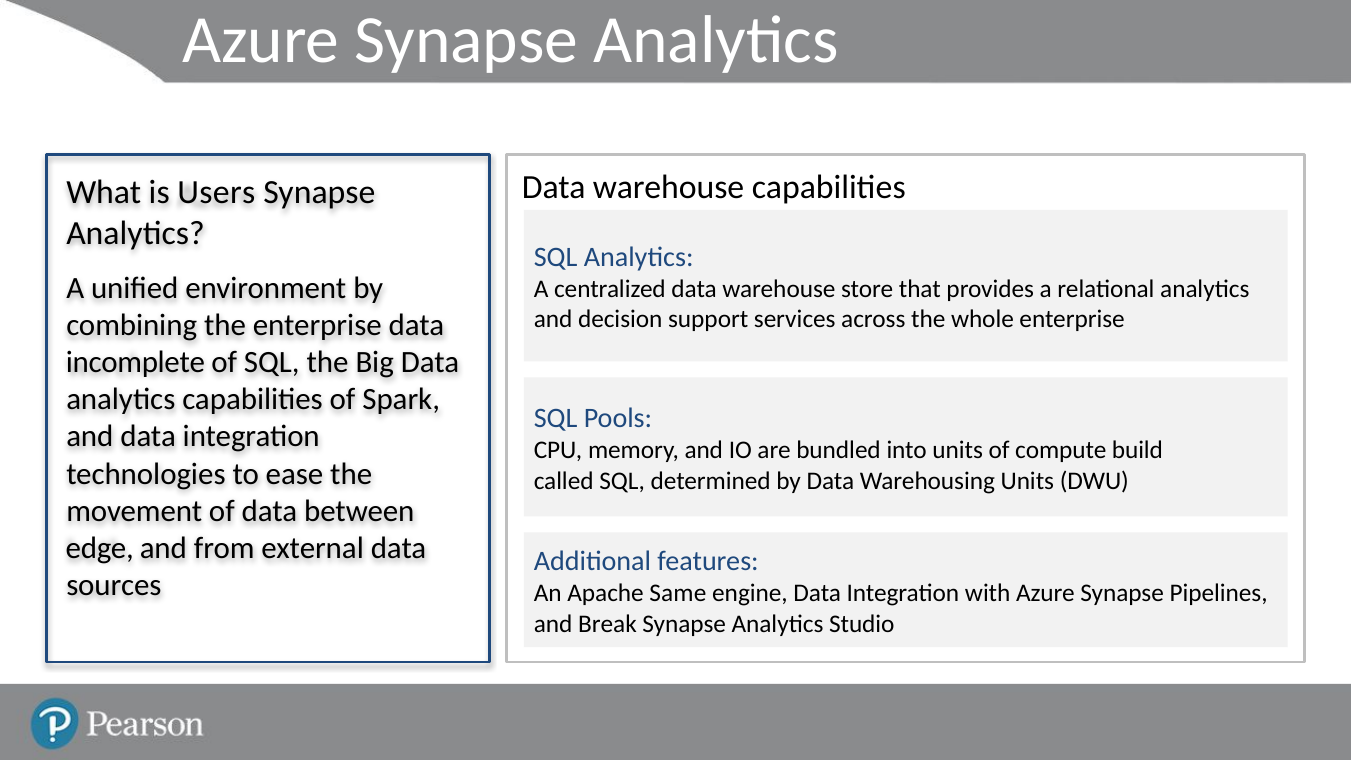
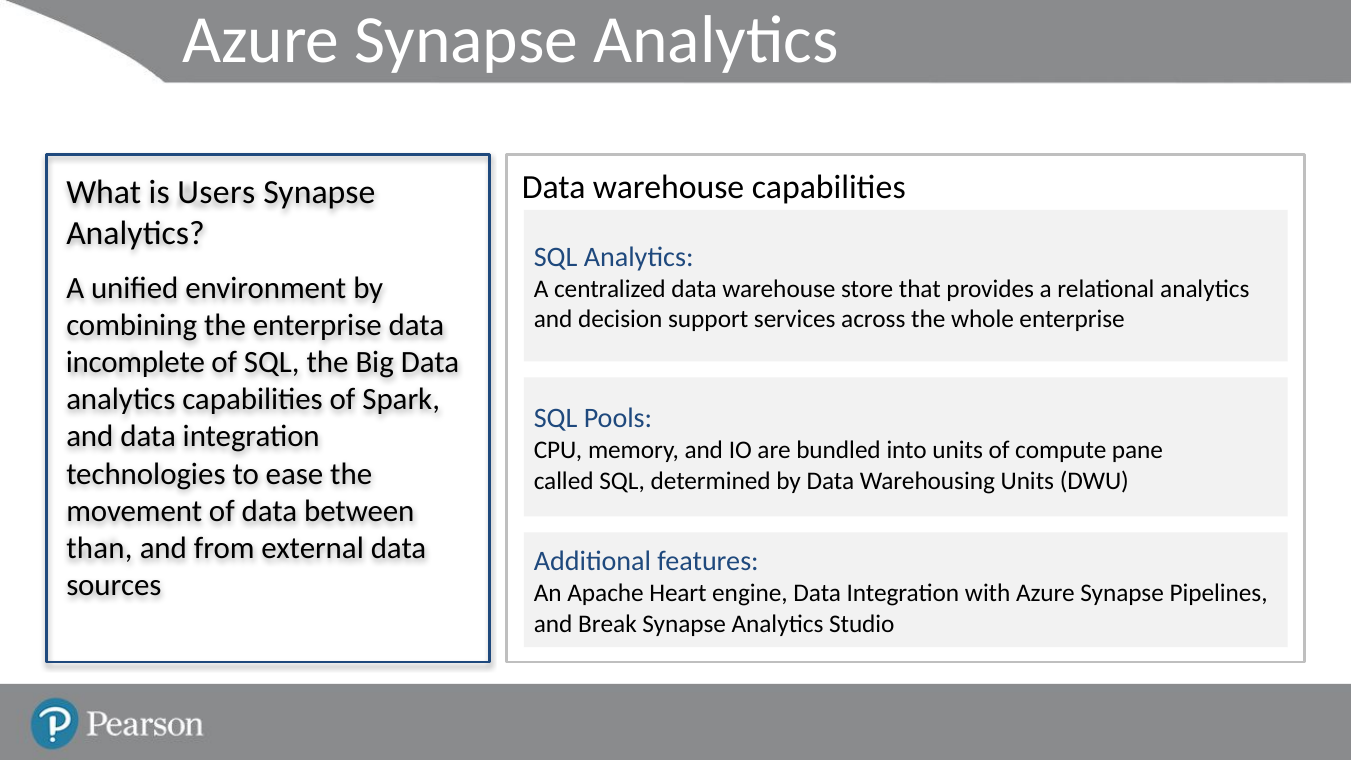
build: build -> pane
edge: edge -> than
Same: Same -> Heart
